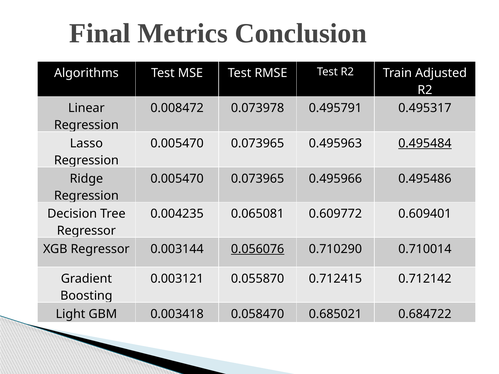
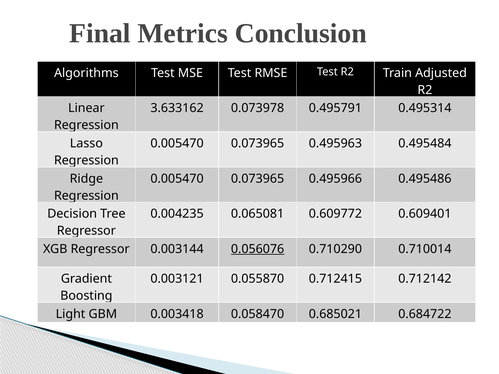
0.008472: 0.008472 -> 3.633162
0.495317: 0.495317 -> 0.495314
0.495484 underline: present -> none
